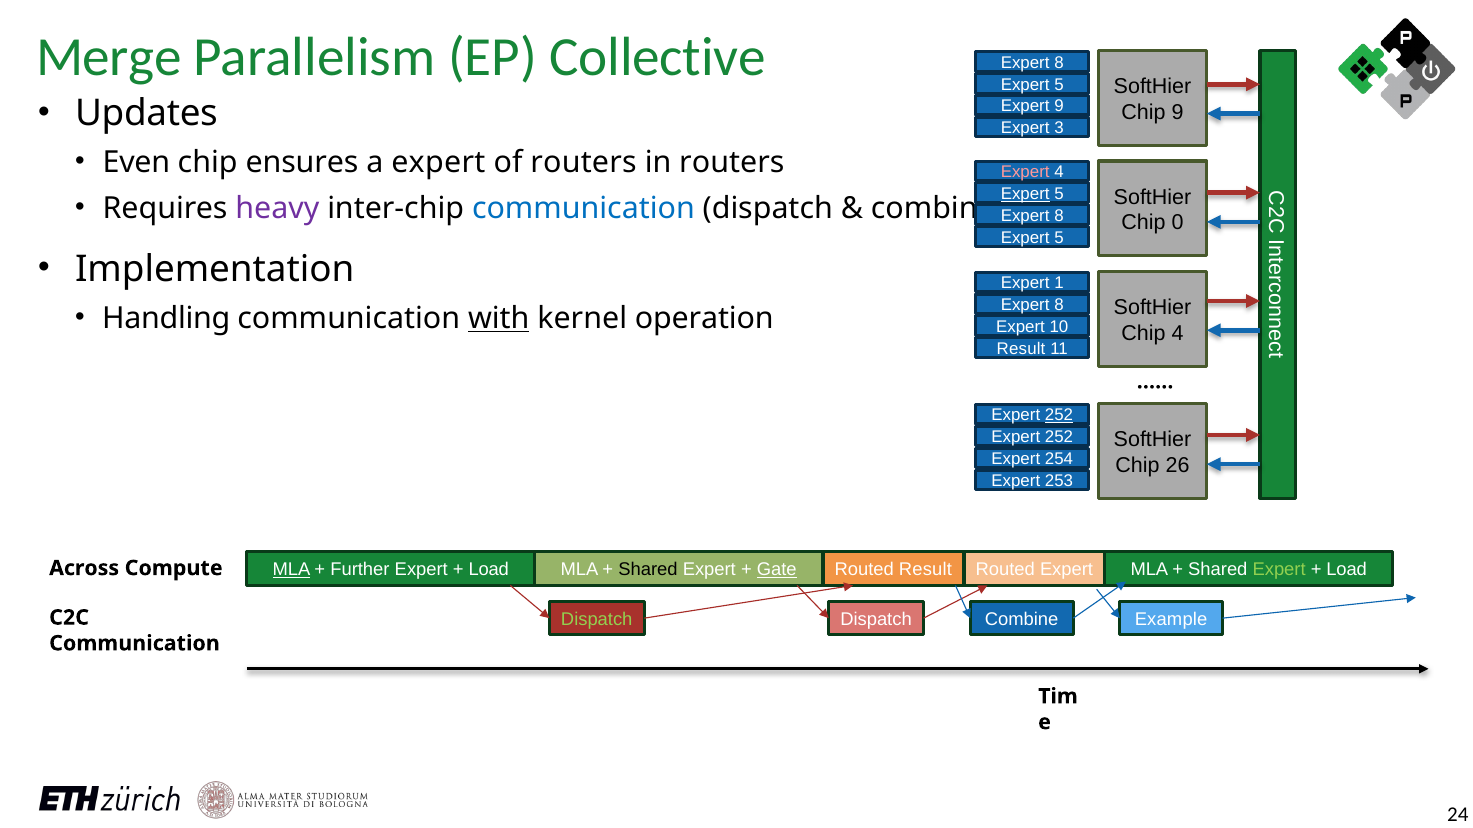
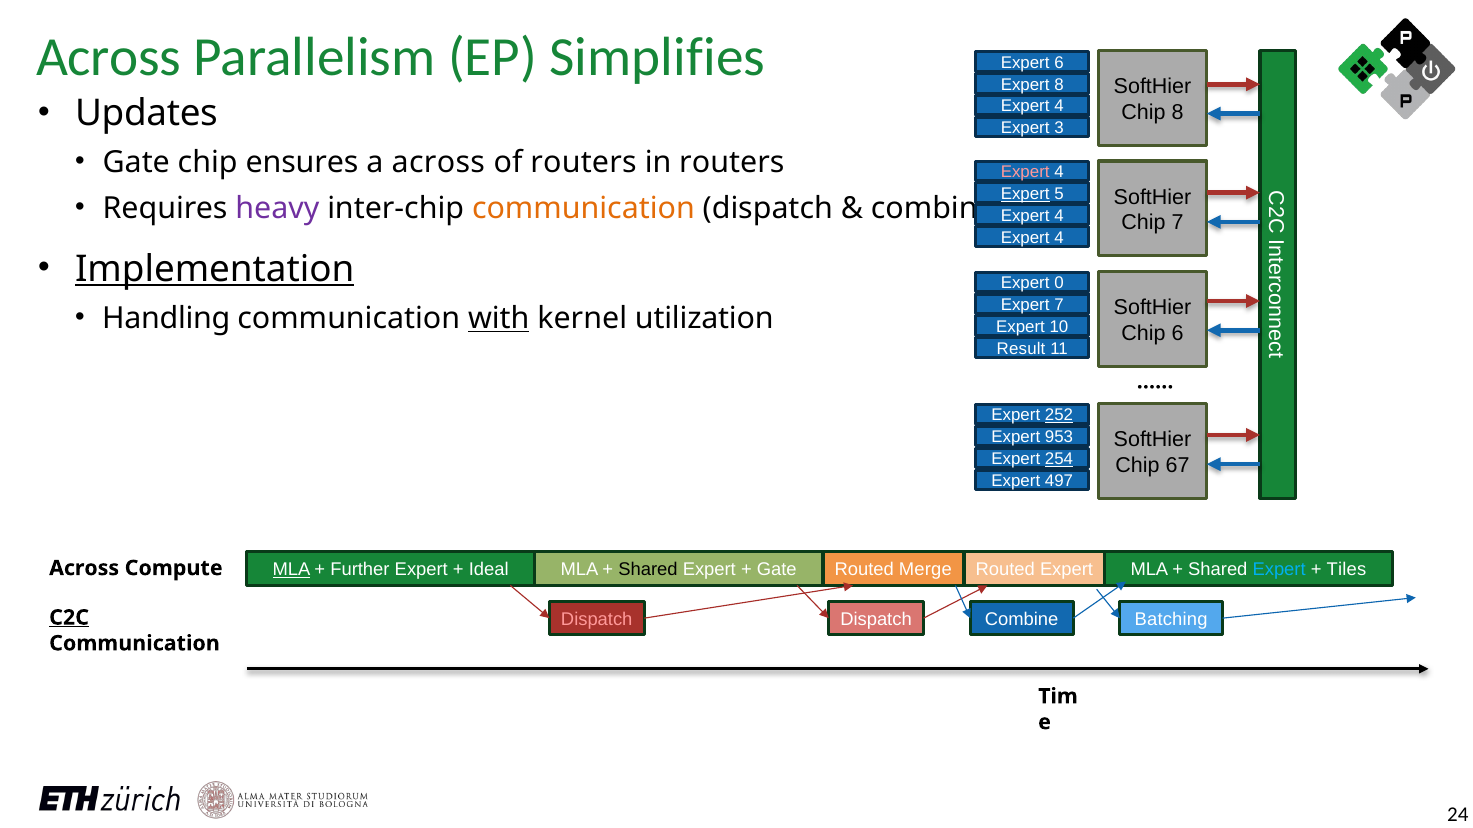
Merge at (109, 58): Merge -> Across
Collective: Collective -> Simplifies
8 at (1059, 63): 8 -> 6
5 at (1059, 85): 5 -> 8
9 at (1059, 106): 9 -> 4
Chip 9: 9 -> 8
Even at (136, 163): Even -> Gate
a expert: expert -> across
communication at (583, 209) colour: blue -> orange
8 at (1059, 216): 8 -> 4
Chip 0: 0 -> 7
5 at (1059, 238): 5 -> 4
Implementation underline: none -> present
1: 1 -> 0
8 at (1059, 305): 8 -> 7
operation: operation -> utilization
Chip 4: 4 -> 6
252 at (1059, 438): 252 -> 953
254 underline: none -> present
26: 26 -> 67
253: 253 -> 497
Expert at (1279, 570) colour: light green -> light blue
Load at (1347, 570): Load -> Tiles
Load at (489, 570): Load -> Ideal
Gate at (777, 570) underline: present -> none
Routed Result: Result -> Merge
Dispatch at (597, 620) colour: light green -> pink
Example: Example -> Batching
C2C underline: none -> present
